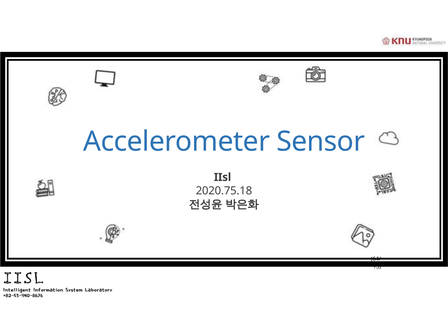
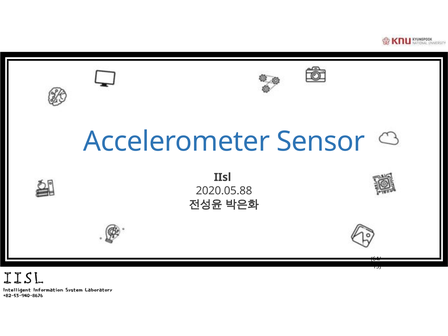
2020.75.18: 2020.75.18 -> 2020.05.88
